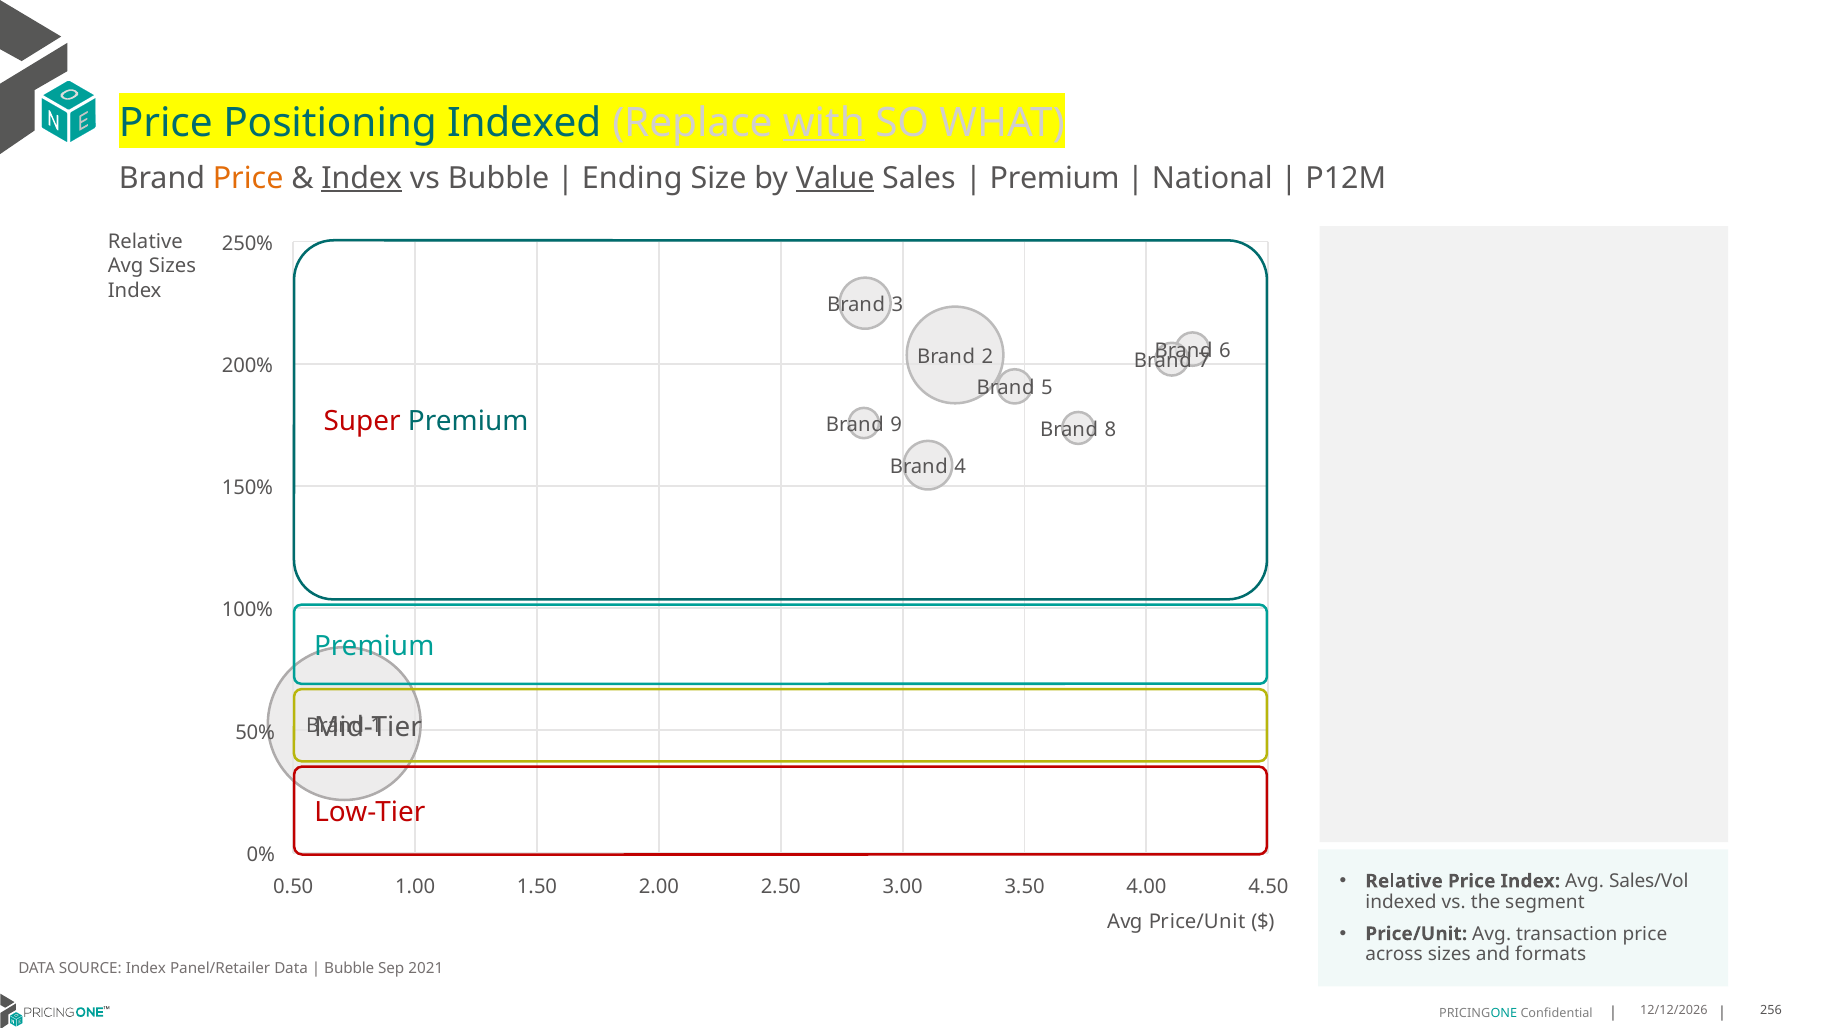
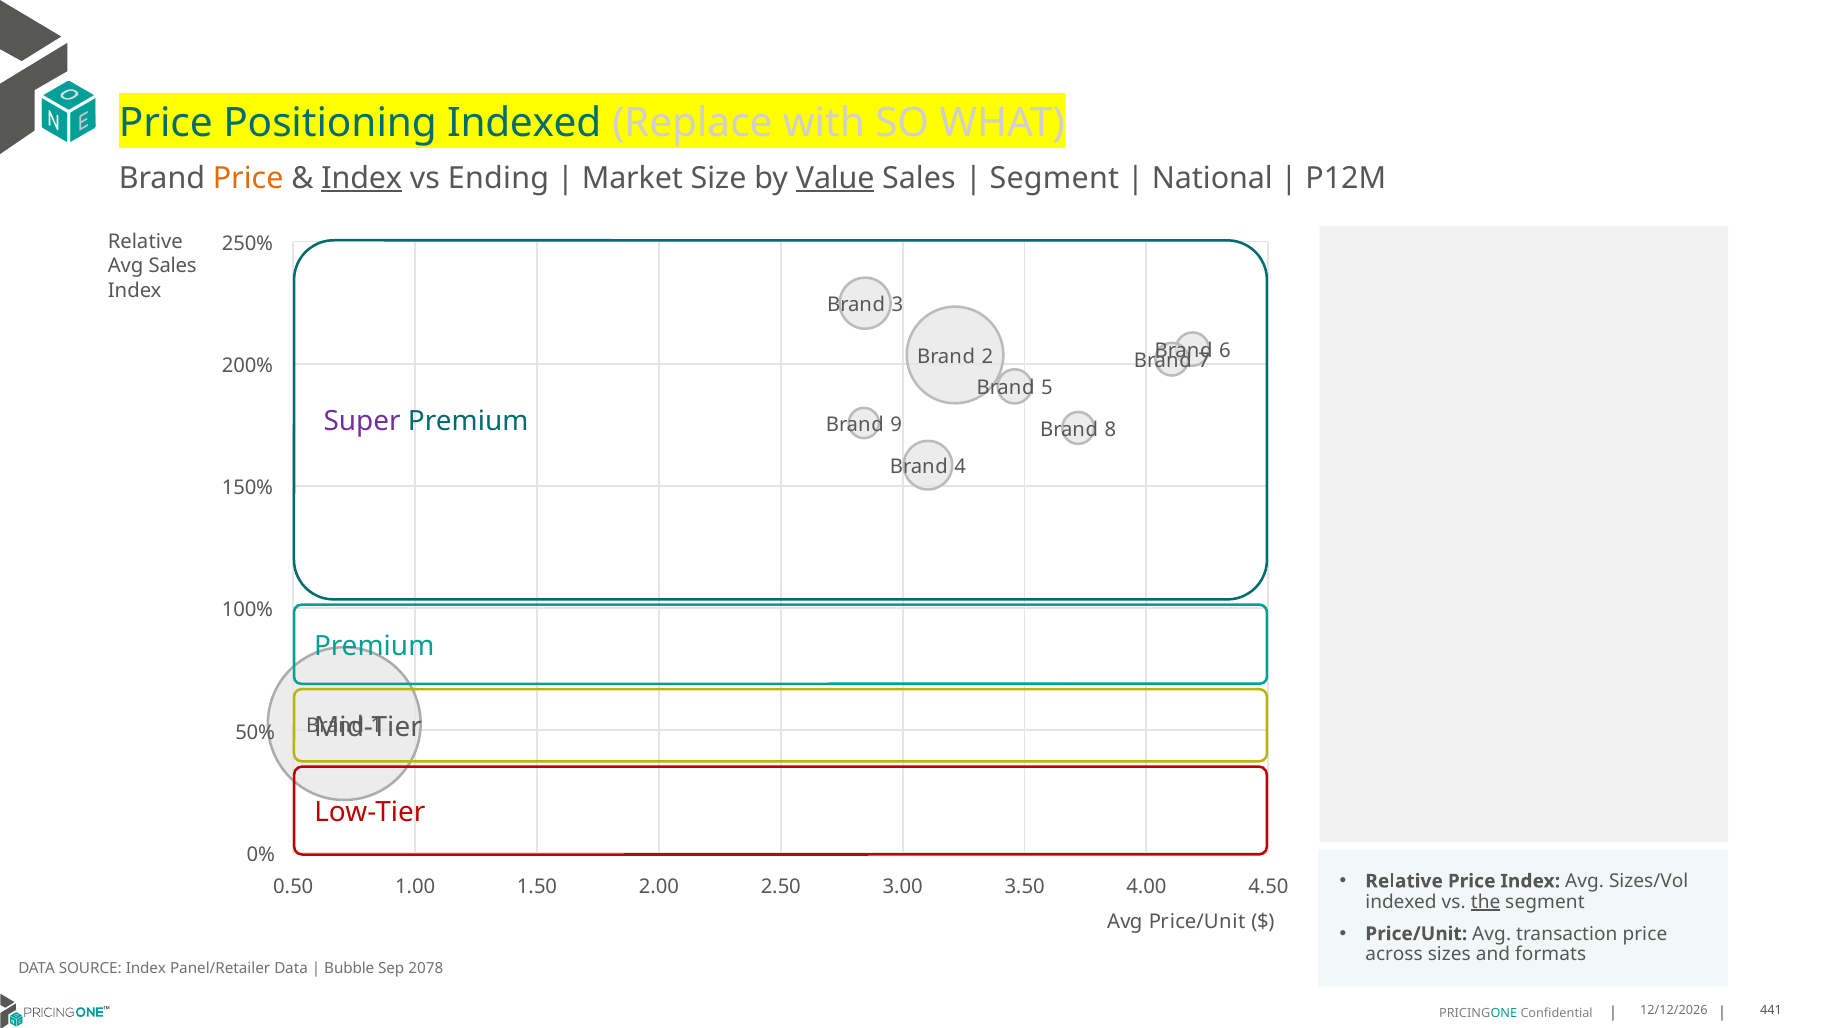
with underline: present -> none
vs Bubble: Bubble -> Ending
Ending: Ending -> Market
Premium at (1055, 178): Premium -> Segment
Avg Sizes: Sizes -> Sales
Super colour: red -> purple
Sales/Vol: Sales/Vol -> Sizes/Vol
the underline: none -> present
2021: 2021 -> 2078
256: 256 -> 441
